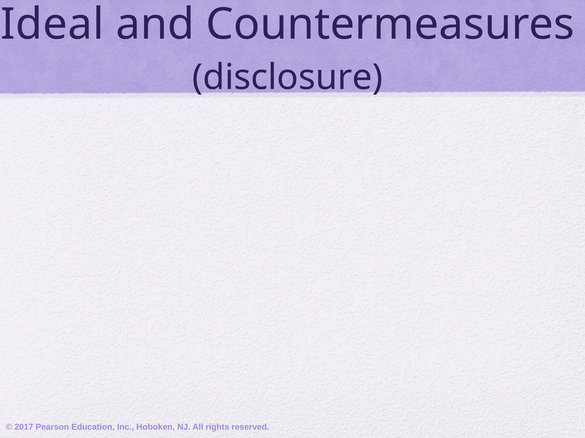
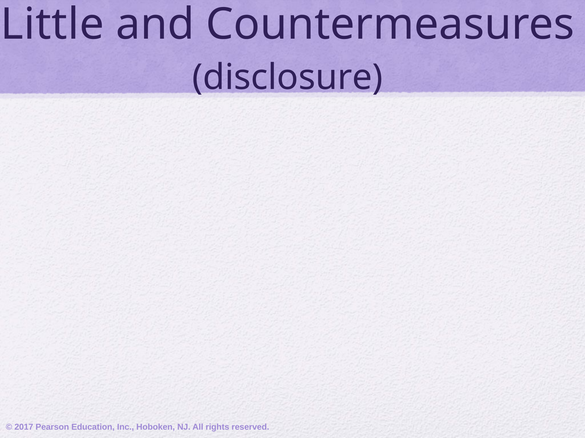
Ideal: Ideal -> Little
